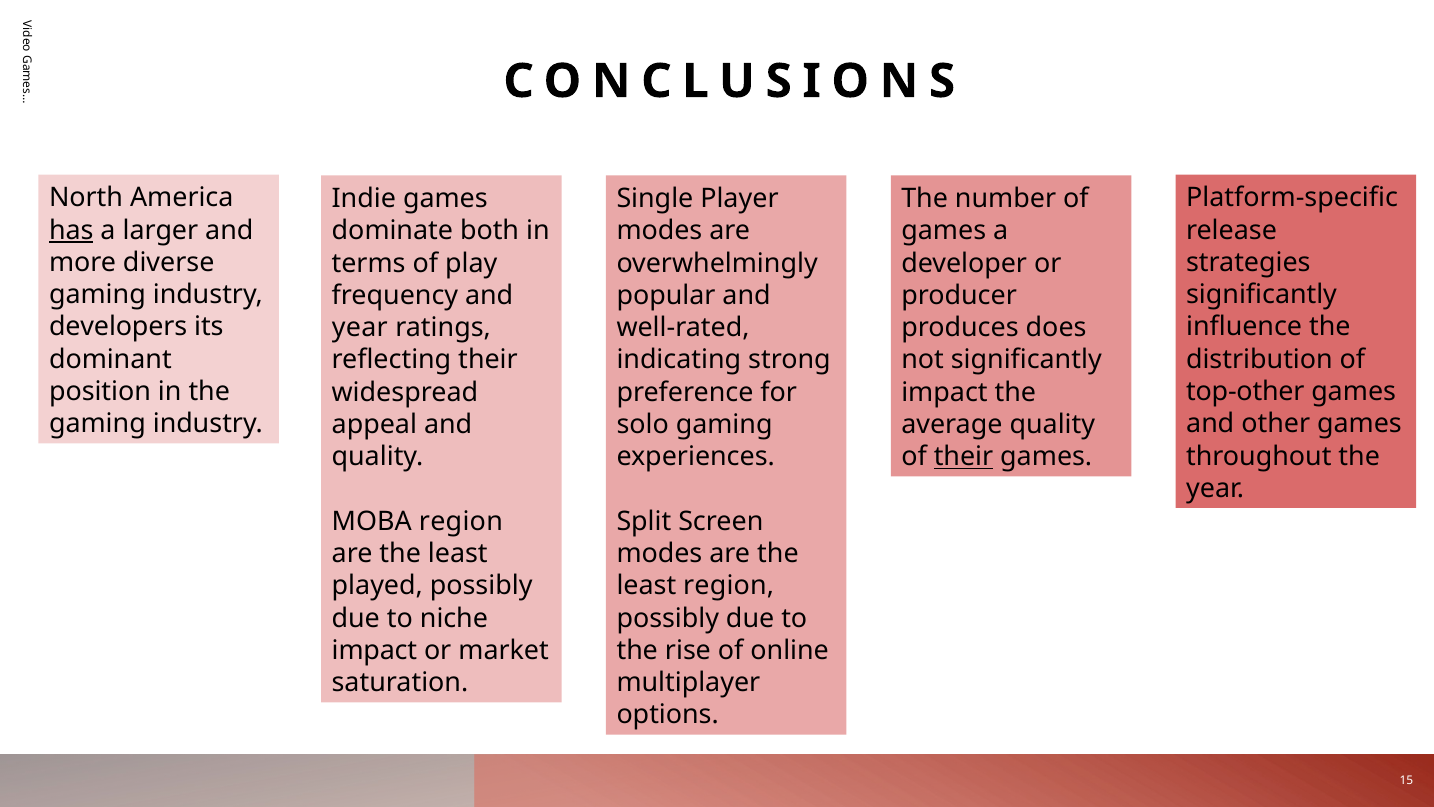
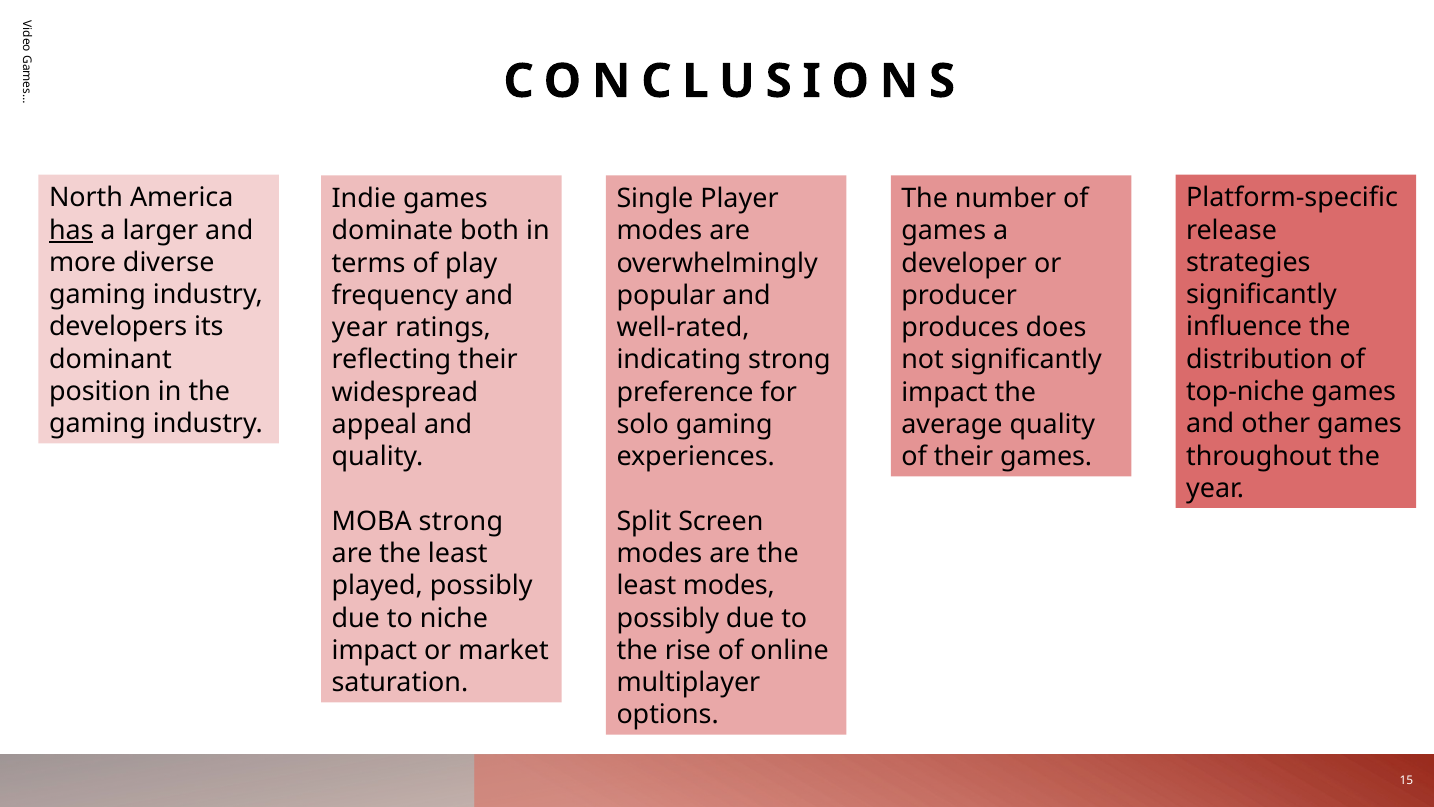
top-other: top-other -> top-niche
their at (964, 457) underline: present -> none
MOBA region: region -> strong
least region: region -> modes
